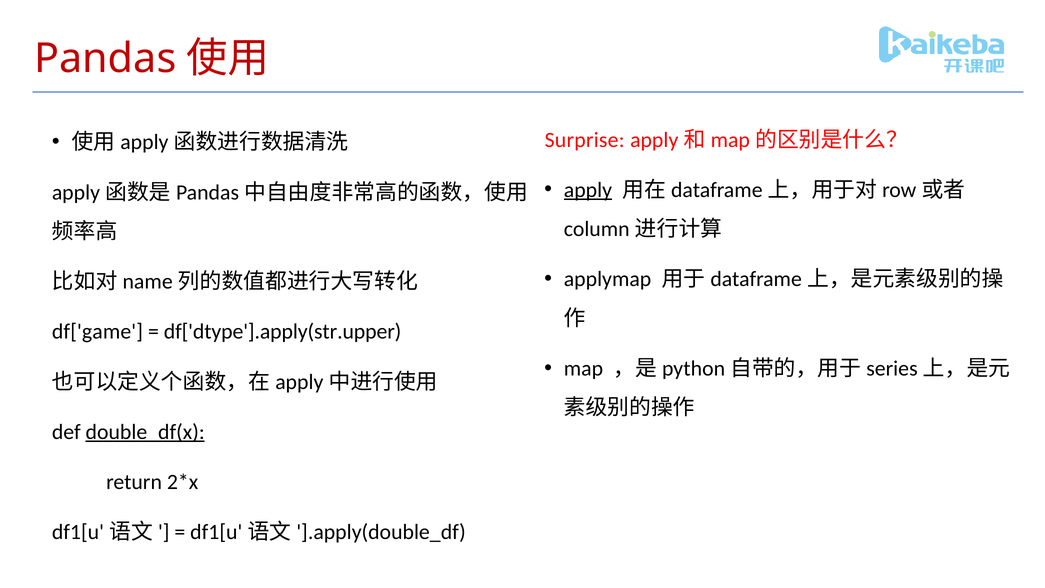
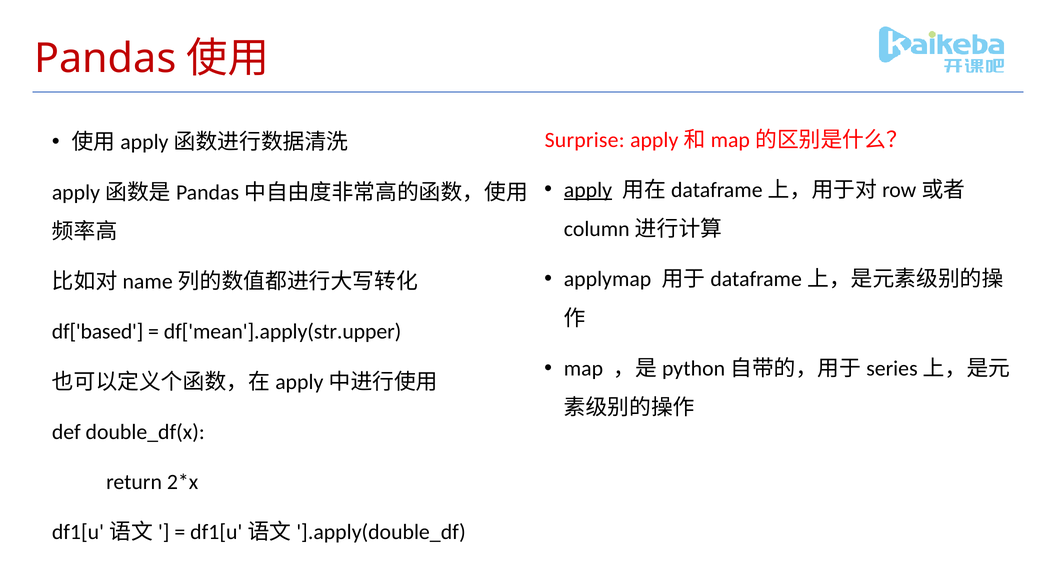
df['game: df['game -> df['based
df['dtype'].apply(str.upper: df['dtype'].apply(str.upper -> df['mean'].apply(str.upper
double_df(x underline: present -> none
